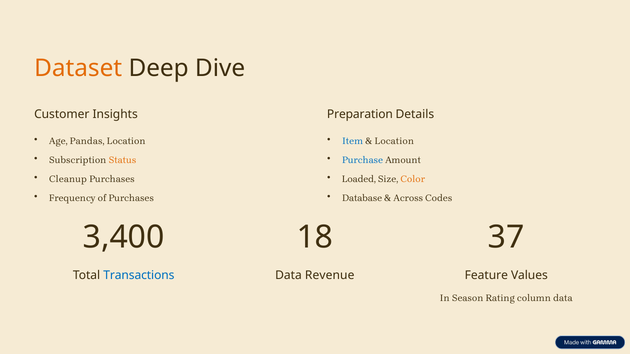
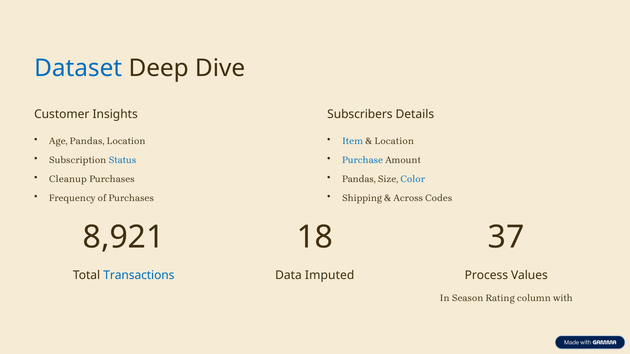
Dataset colour: orange -> blue
Preparation: Preparation -> Subscribers
Status colour: orange -> blue
Loaded at (359, 179): Loaded -> Pandas
Color colour: orange -> blue
Database: Database -> Shipping
3,400: 3,400 -> 8,921
Revenue: Revenue -> Imputed
Feature: Feature -> Process
column data: data -> with
